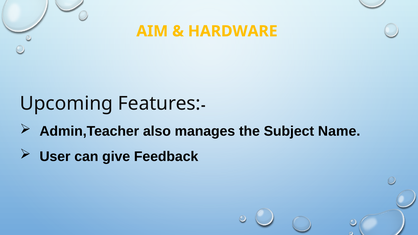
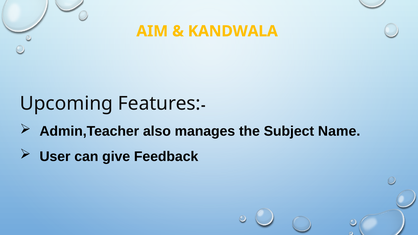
HARDWARE: HARDWARE -> KANDWALA
